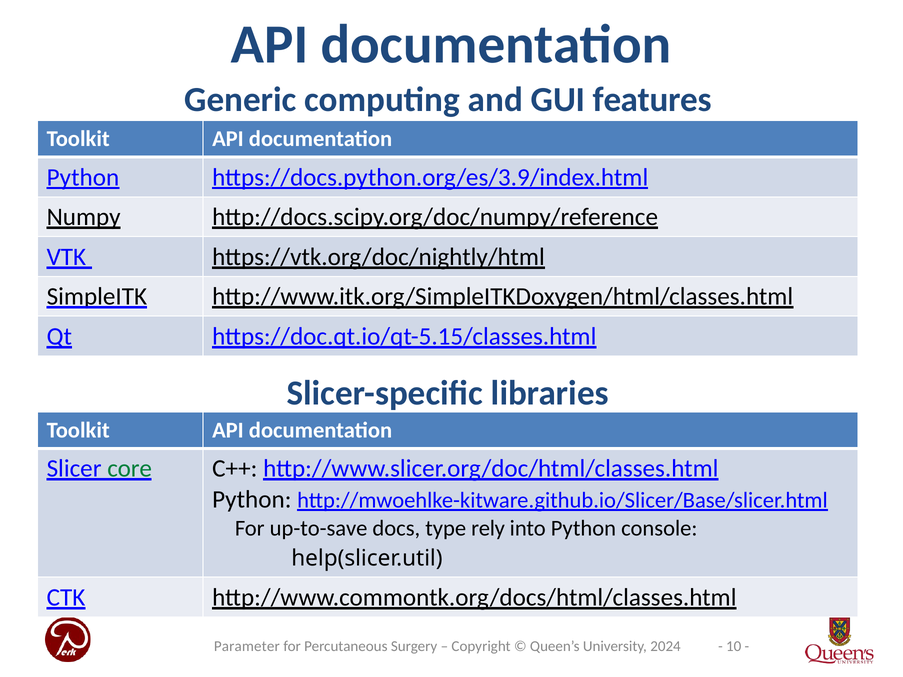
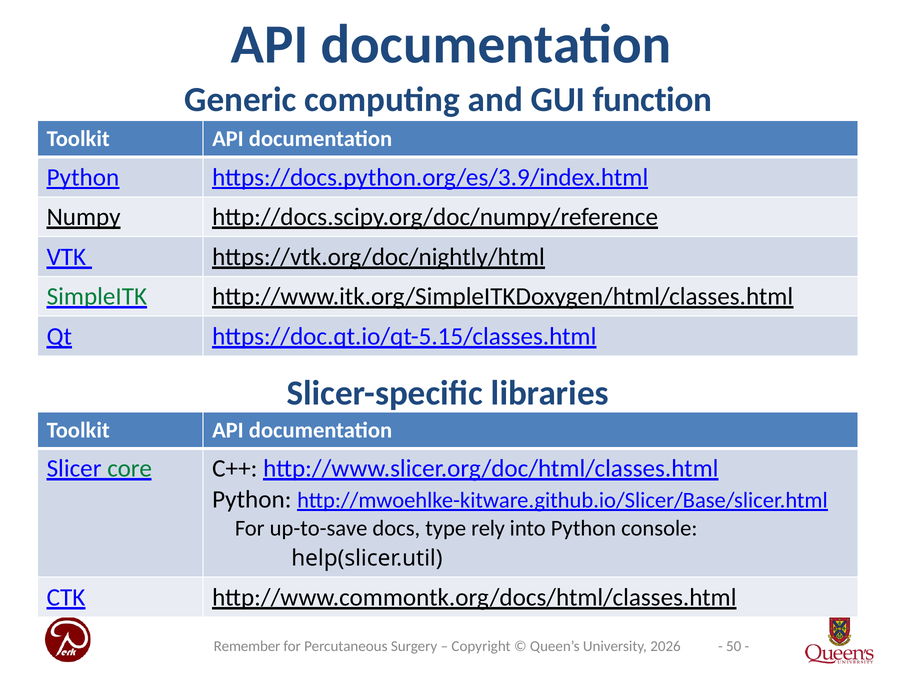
features: features -> function
SimpleITK colour: black -> green
10: 10 -> 50
Parameter: Parameter -> Remember
2024: 2024 -> 2026
